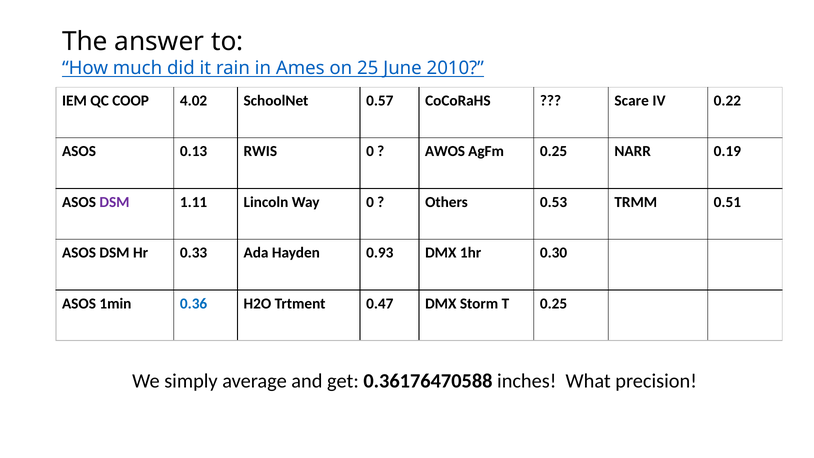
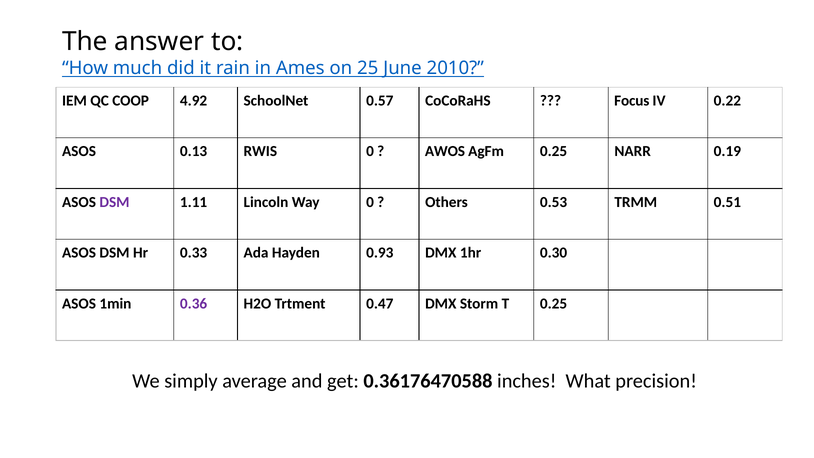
4.02: 4.02 -> 4.92
Scare: Scare -> Focus
0.36 colour: blue -> purple
